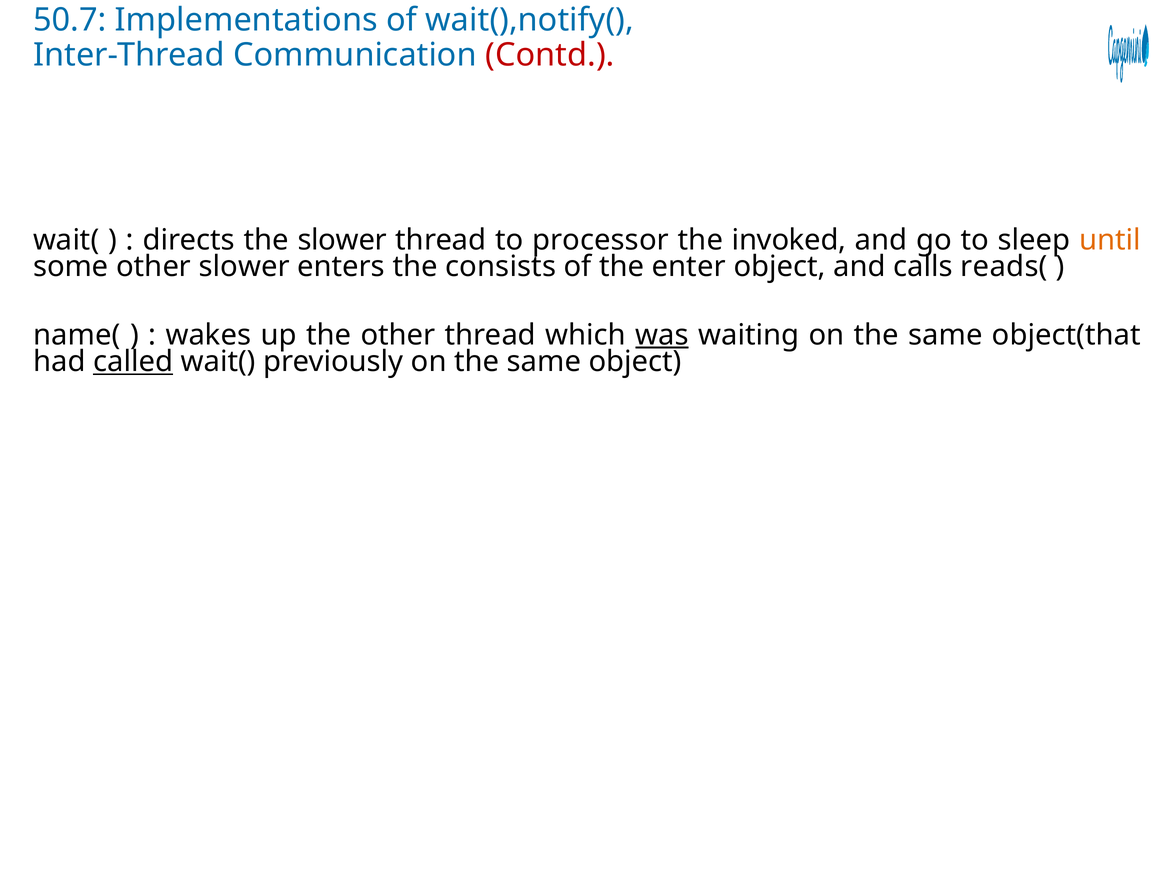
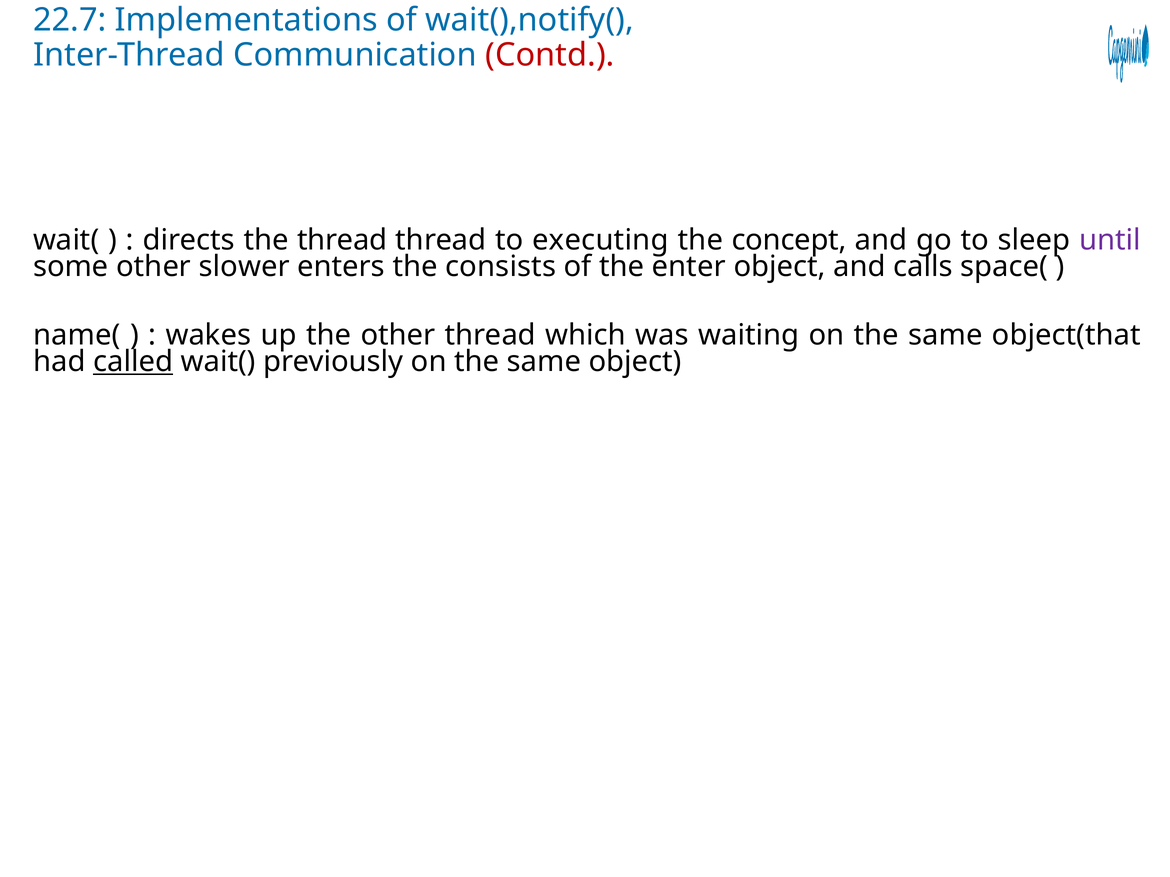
50.7: 50.7 -> 22.7
the slower: slower -> thread
processor: processor -> executing
invoked: invoked -> concept
until colour: orange -> purple
reads(: reads( -> space(
was underline: present -> none
